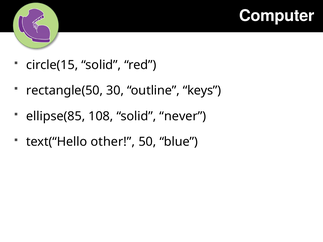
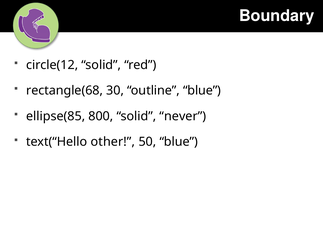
Computer: Computer -> Boundary
circle(15: circle(15 -> circle(12
rectangle(50: rectangle(50 -> rectangle(68
outline keys: keys -> blue
108: 108 -> 800
